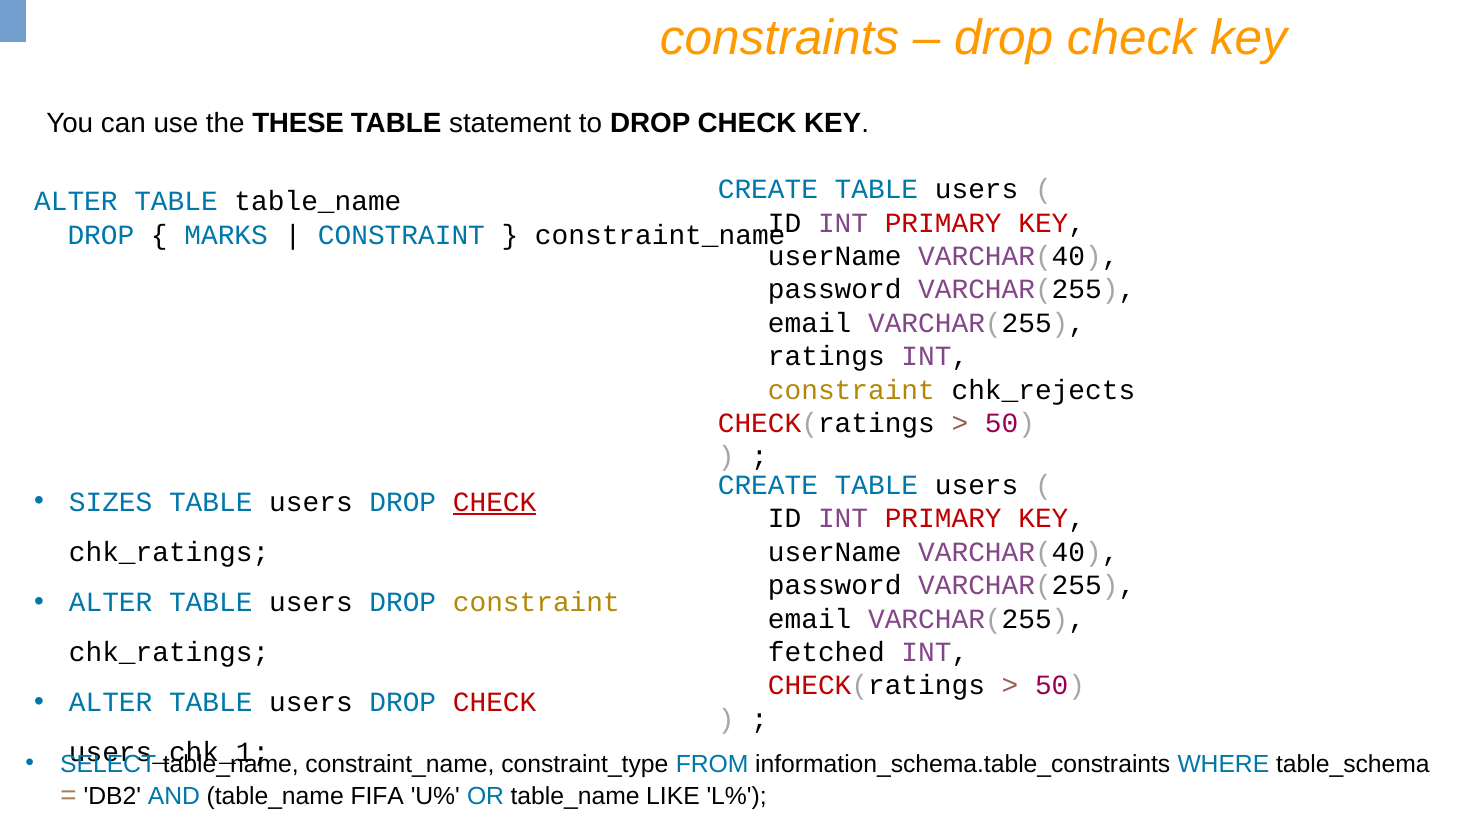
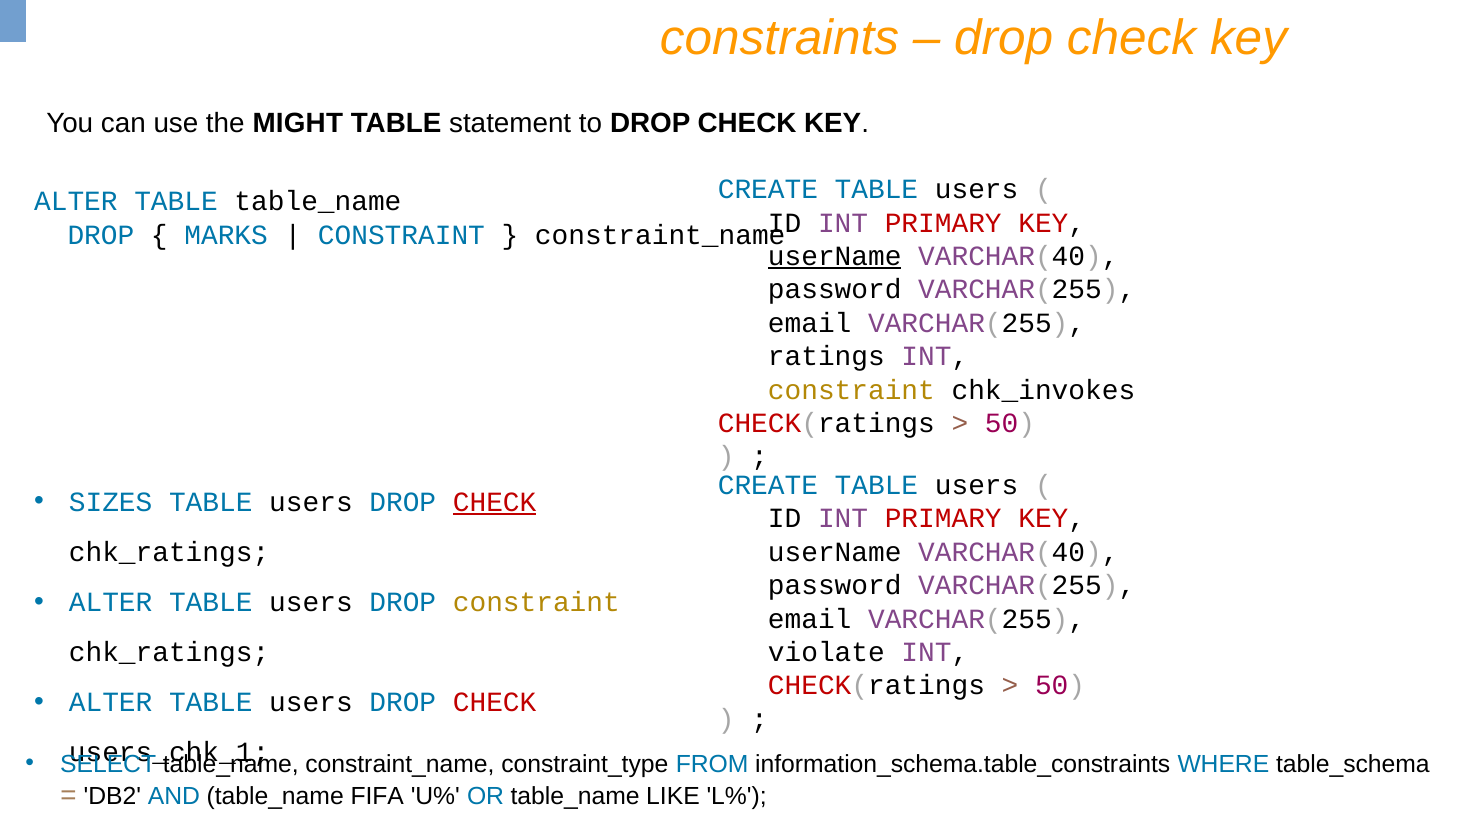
THESE: THESE -> MIGHT
userName at (835, 256) underline: none -> present
chk_rejects: chk_rejects -> chk_invokes
fetched: fetched -> violate
